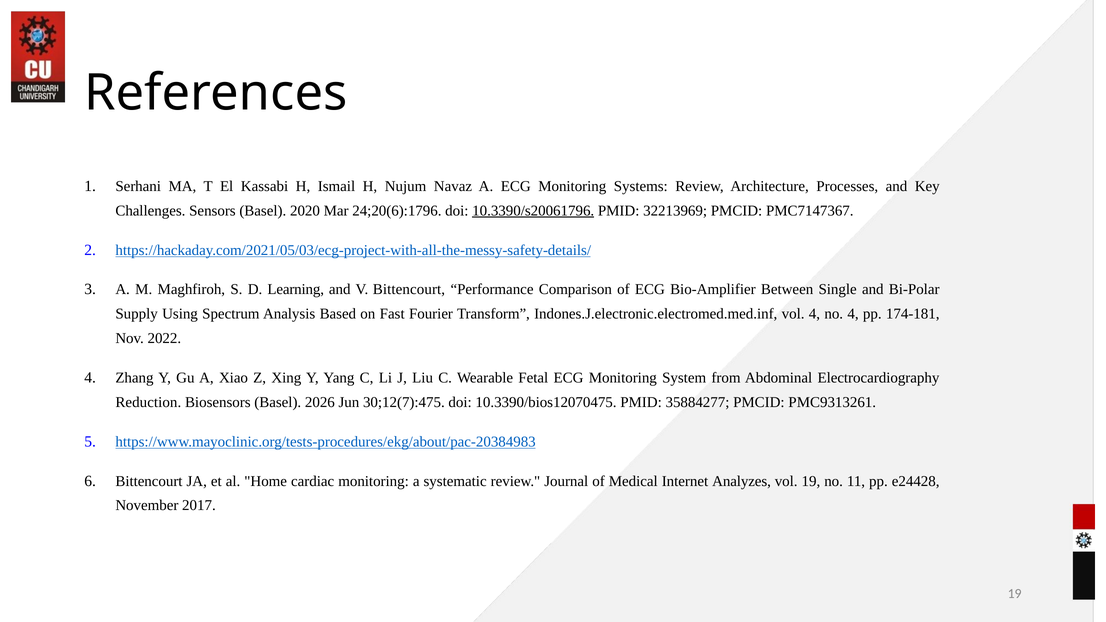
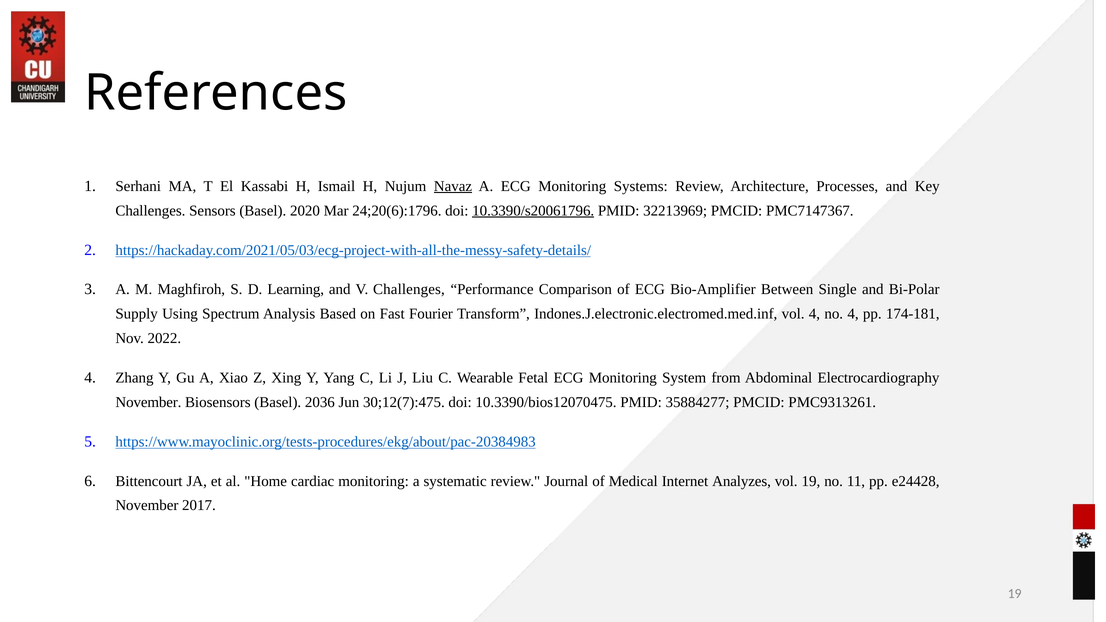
Navaz underline: none -> present
V Bittencourt: Bittencourt -> Challenges
Reduction at (148, 402): Reduction -> November
2026: 2026 -> 2036
